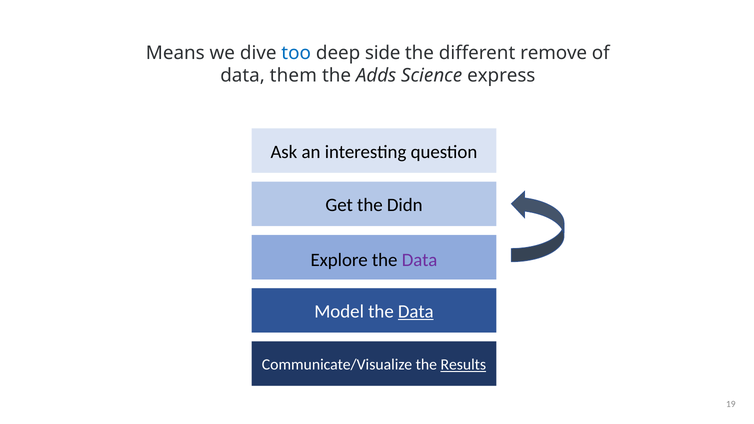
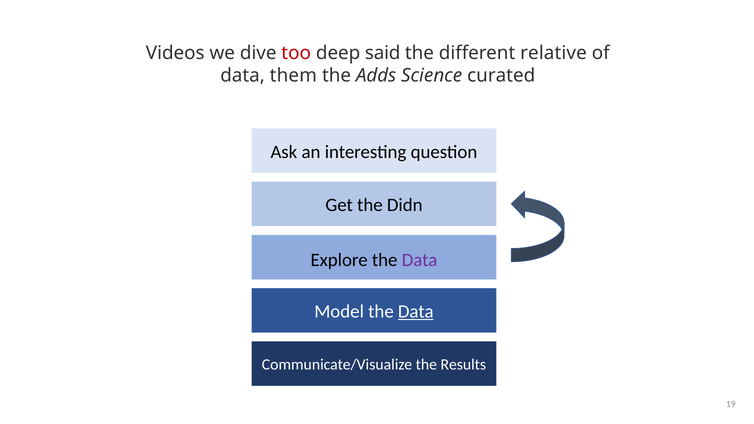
Means: Means -> Videos
too colour: blue -> red
side: side -> said
remove: remove -> relative
express: express -> curated
Results underline: present -> none
